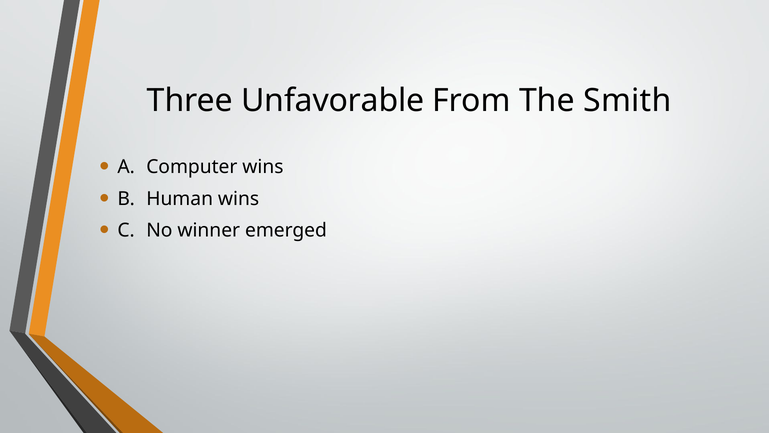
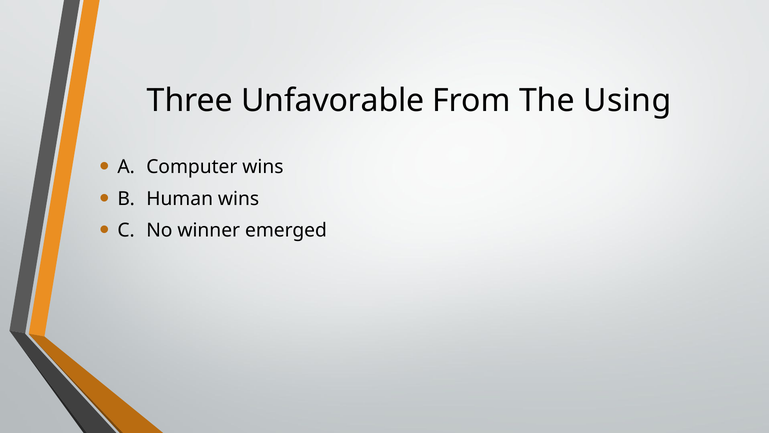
Smith: Smith -> Using
